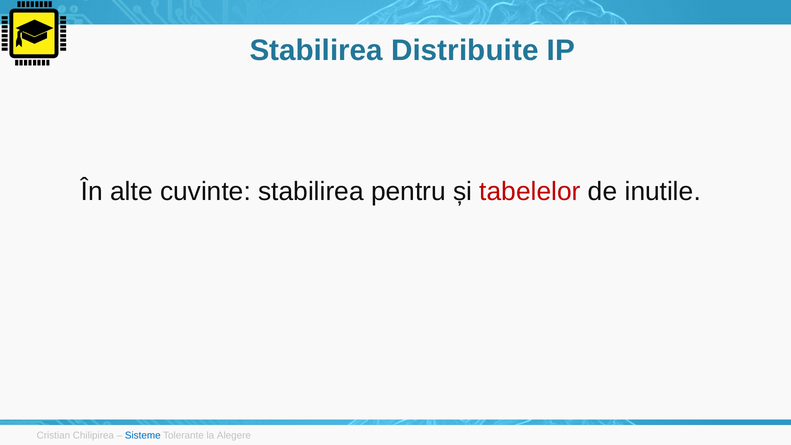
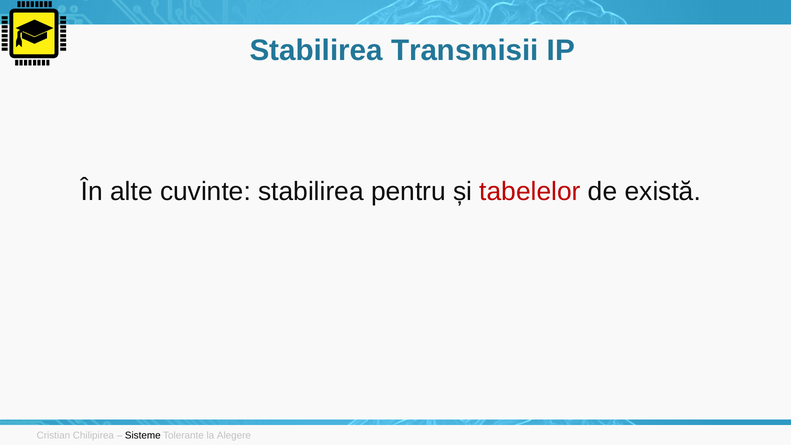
Distribuite: Distribuite -> Transmisii
inutile: inutile -> există
Sisteme colour: blue -> black
